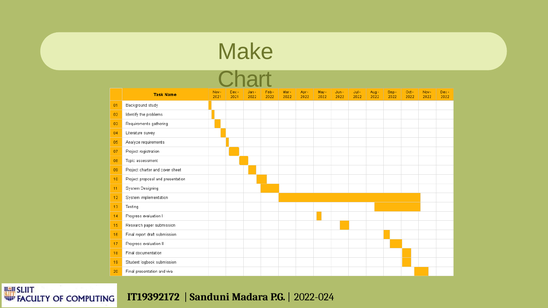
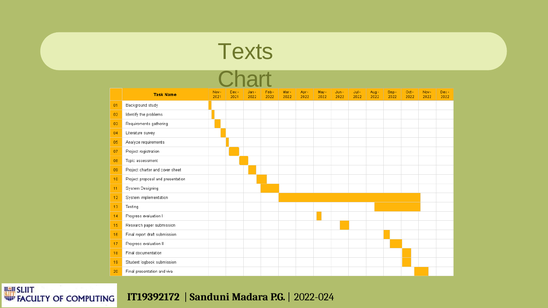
Make: Make -> Texts
